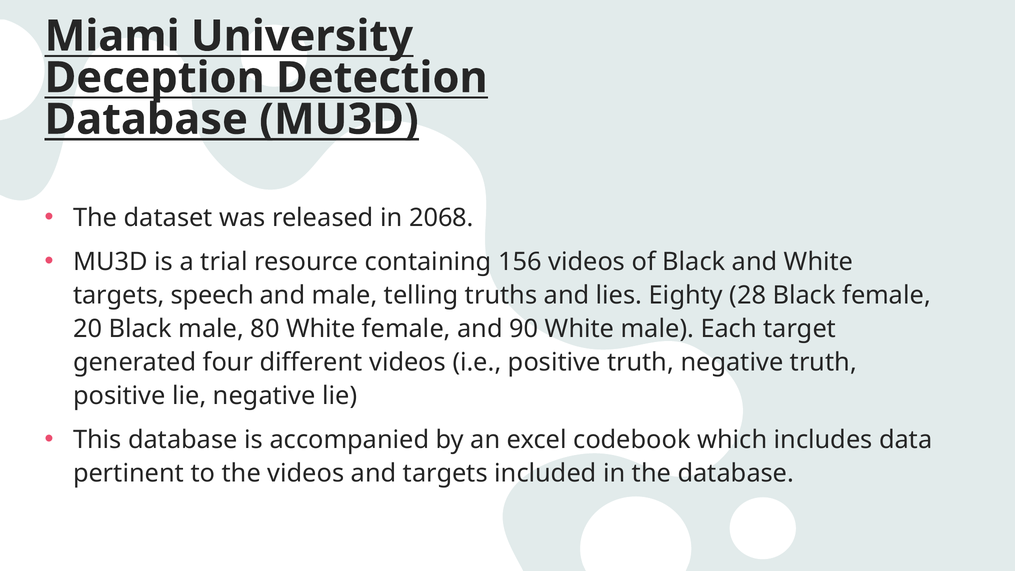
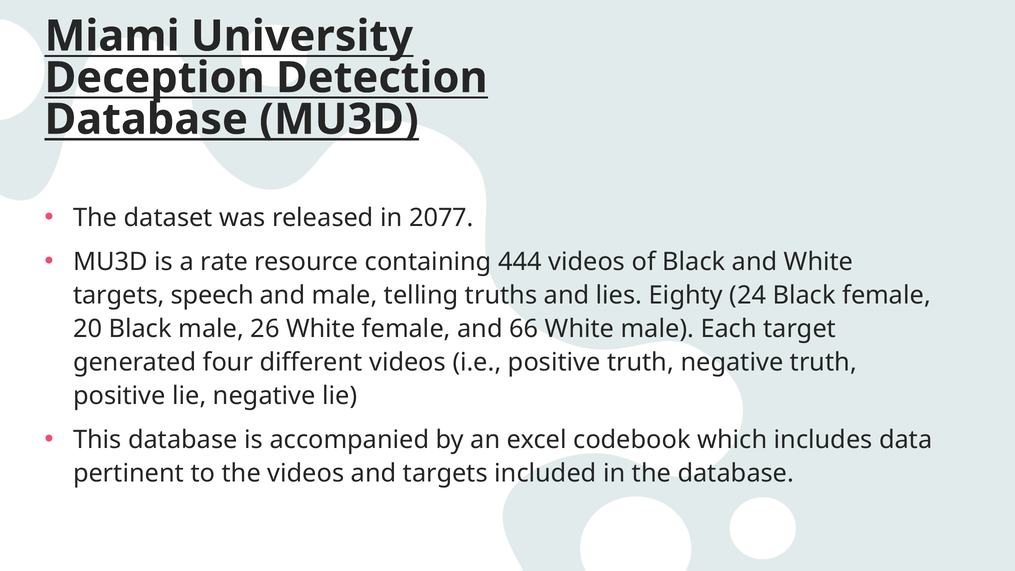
2068: 2068 -> 2077
trial: trial -> rate
156: 156 -> 444
28: 28 -> 24
80: 80 -> 26
90: 90 -> 66
